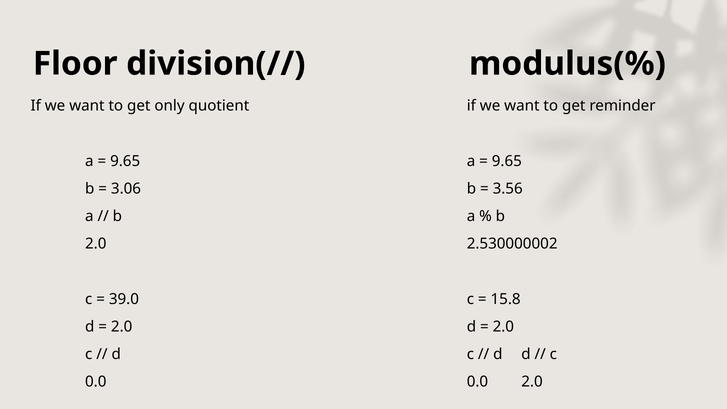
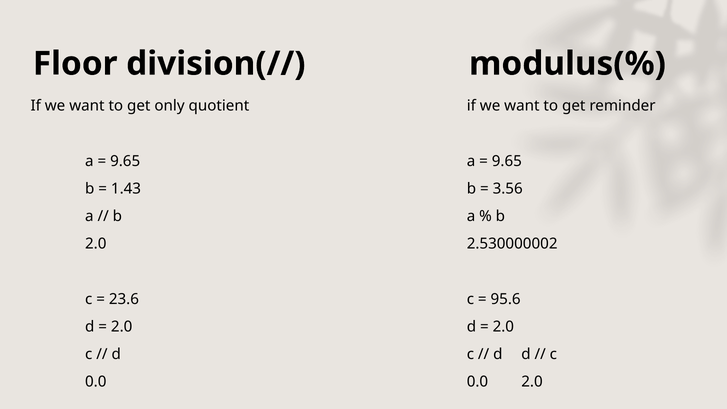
3.06: 3.06 -> 1.43
39.0: 39.0 -> 23.6
15.8: 15.8 -> 95.6
